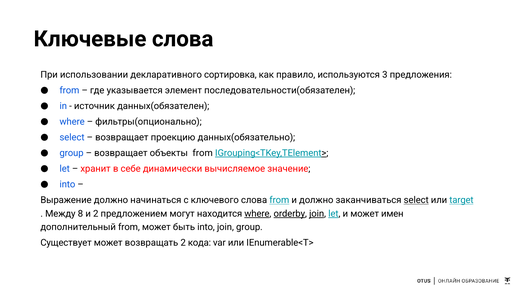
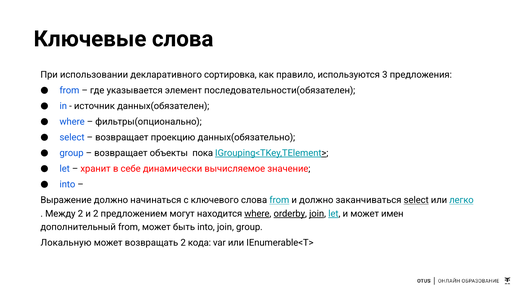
объекты from: from -> пока
target: target -> легко
Между 8: 8 -> 2
Существует: Существует -> Локальную
